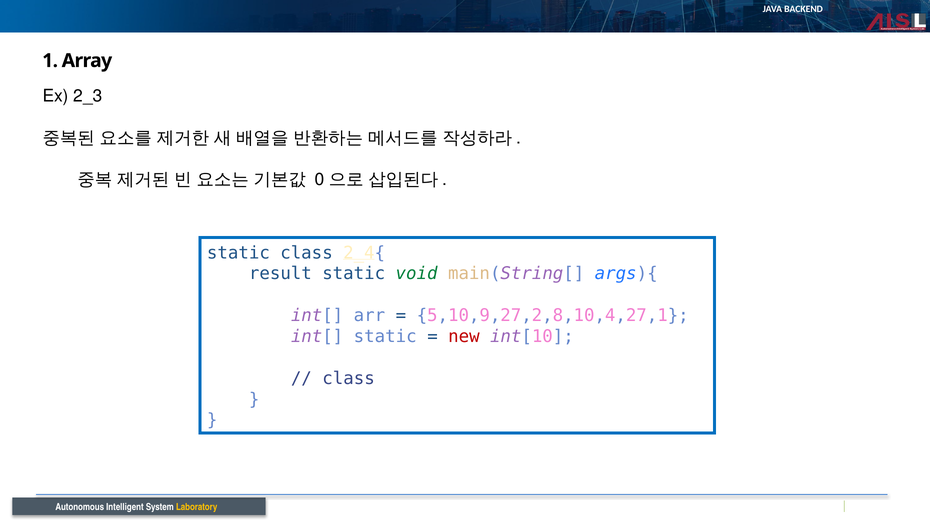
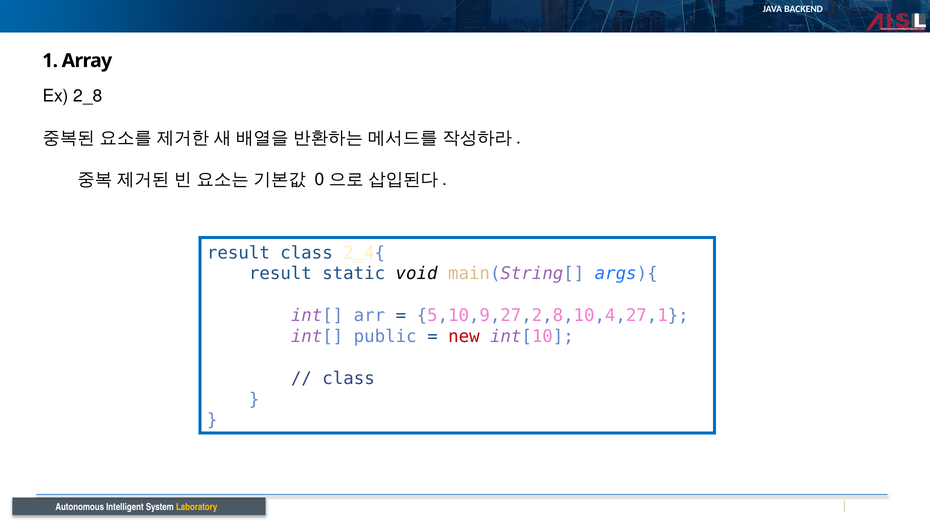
2_3: 2_3 -> 2_8
static at (238, 253): static -> result
void colour: green -> black
int[ static: static -> public
